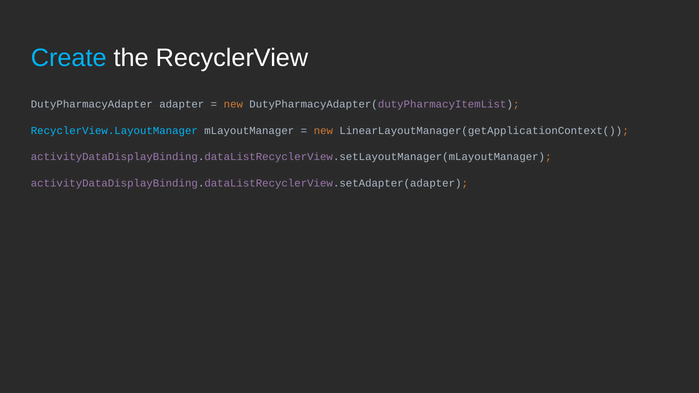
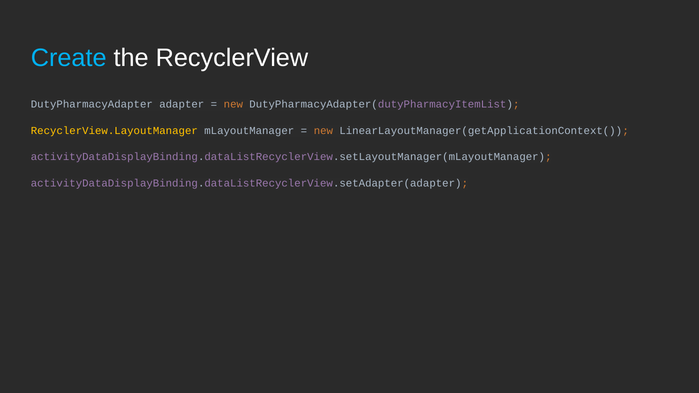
RecyclerView.LayoutManager colour: light blue -> yellow
